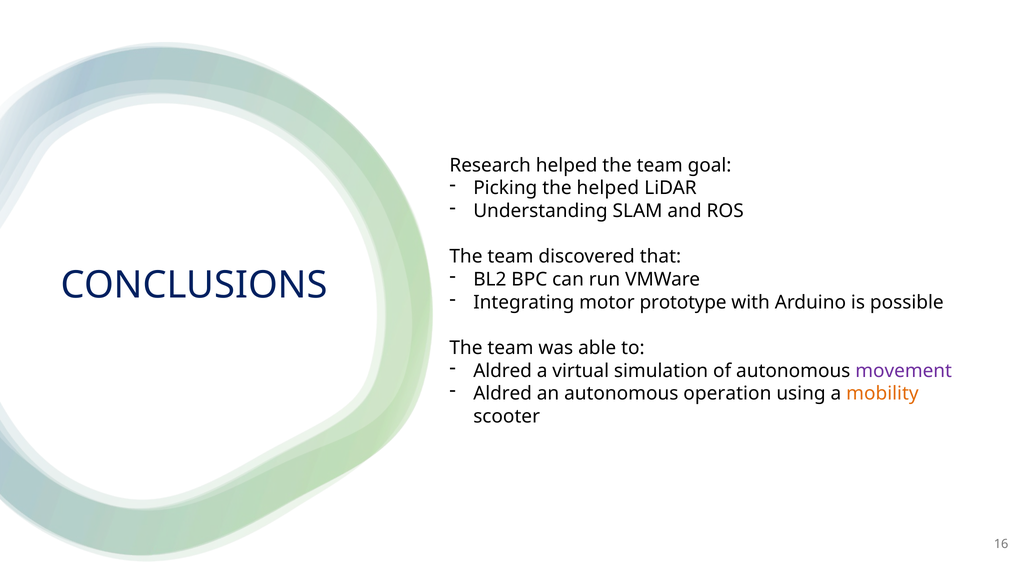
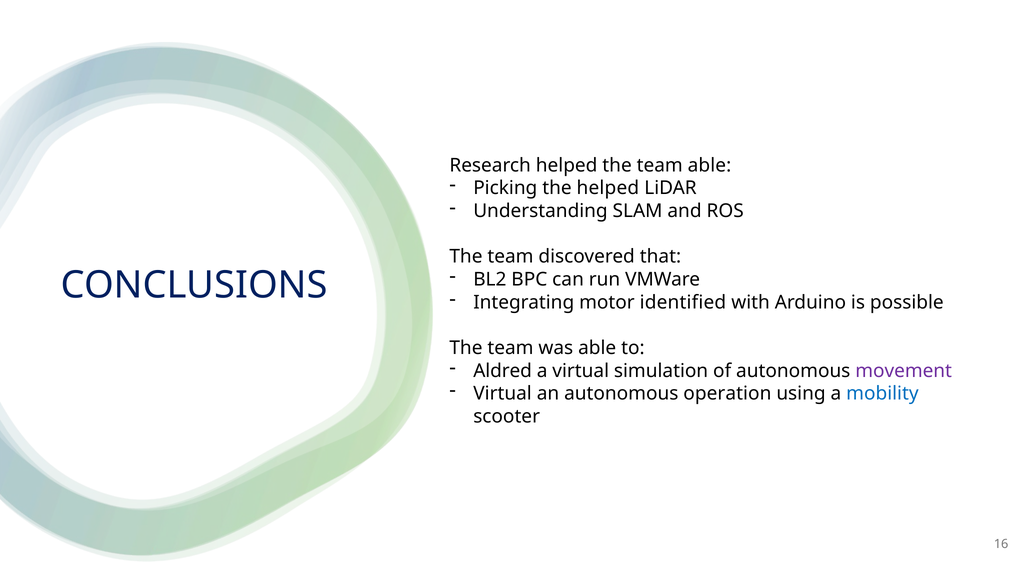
team goal: goal -> able
prototype: prototype -> identified
Aldred at (503, 394): Aldred -> Virtual
mobility colour: orange -> blue
